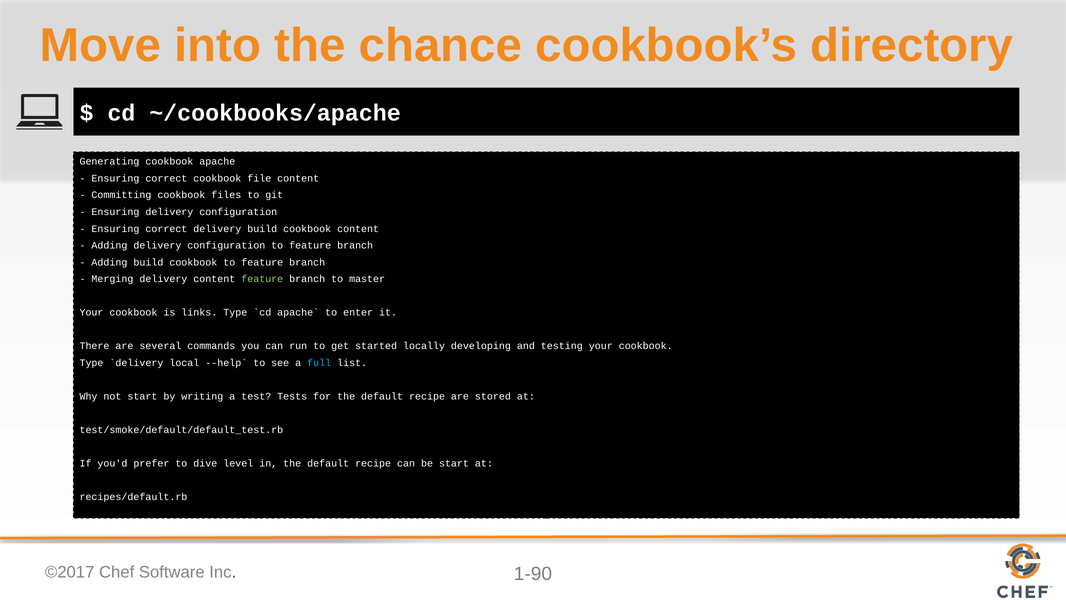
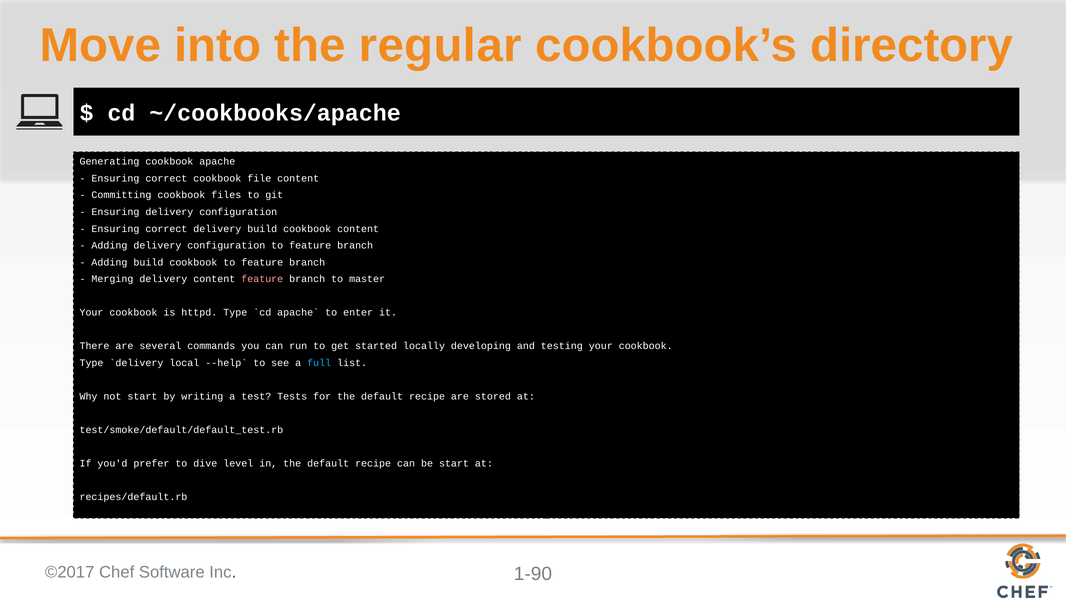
chance: chance -> regular
feature at (262, 279) colour: light green -> pink
links: links -> httpd
